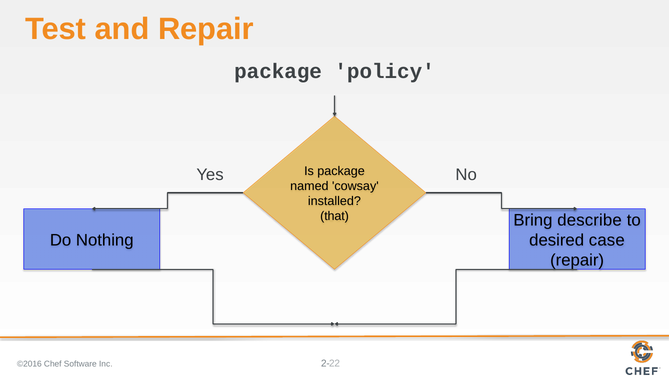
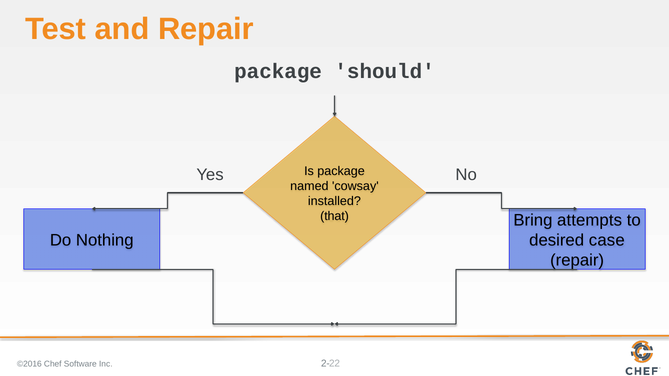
policy: policy -> should
describe: describe -> attempts
